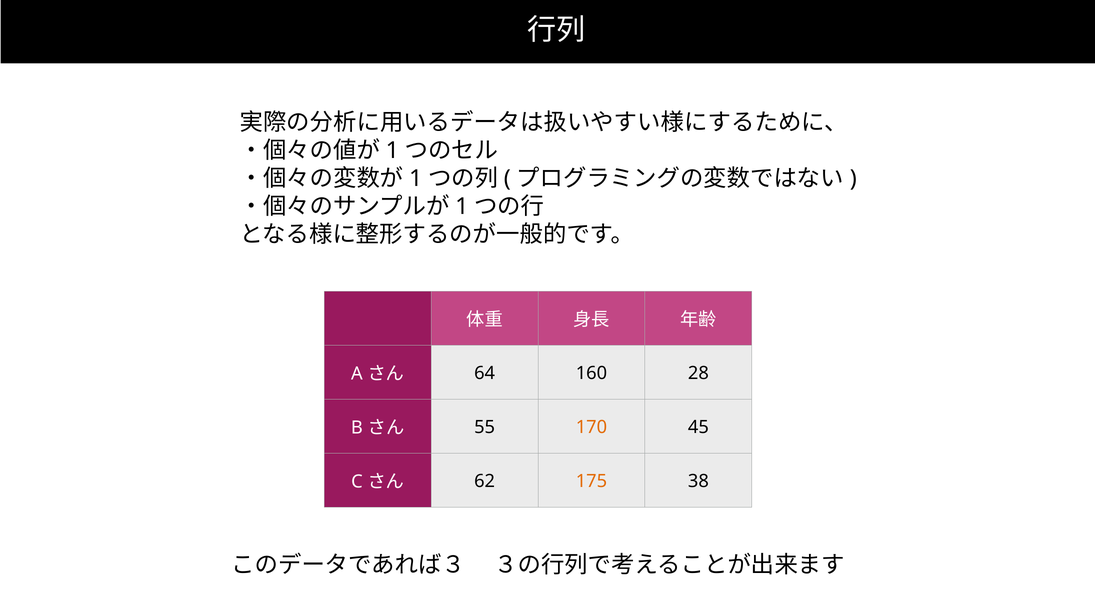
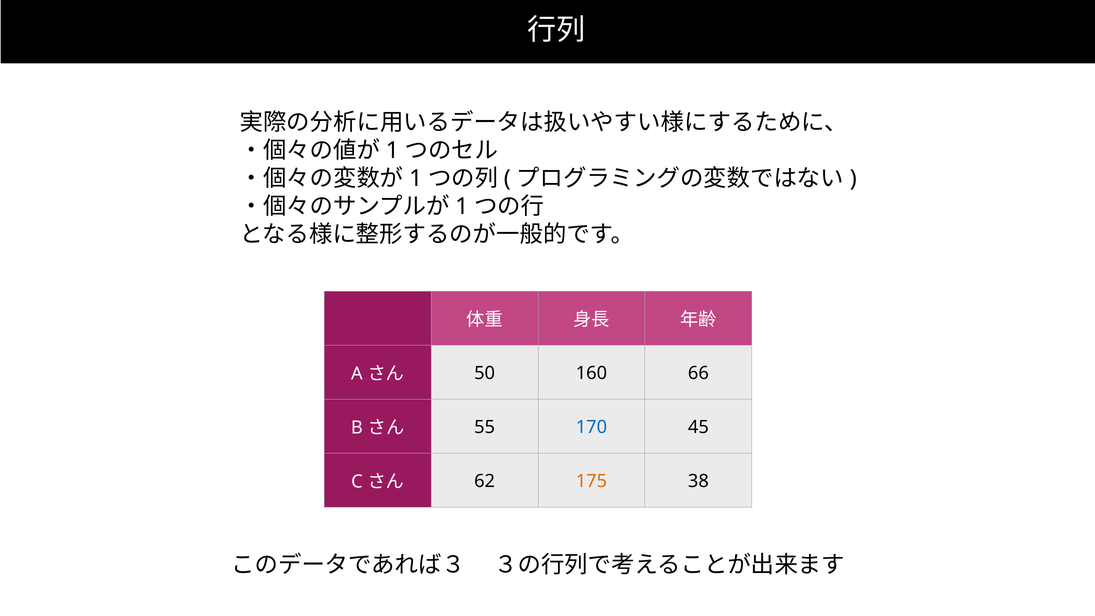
64: 64 -> 50
28: 28 -> 66
170 colour: orange -> blue
